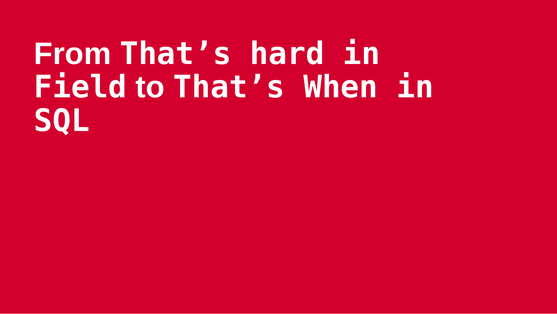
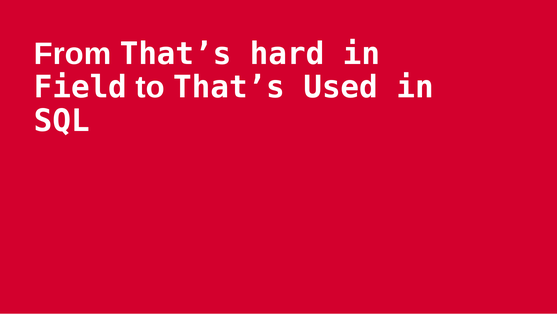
When: When -> Used
